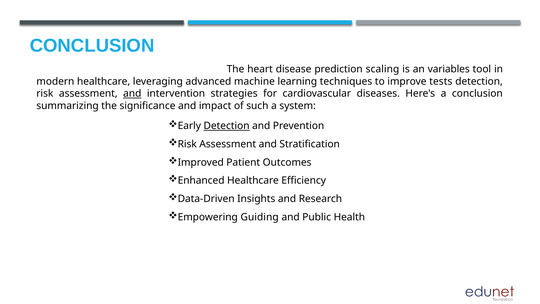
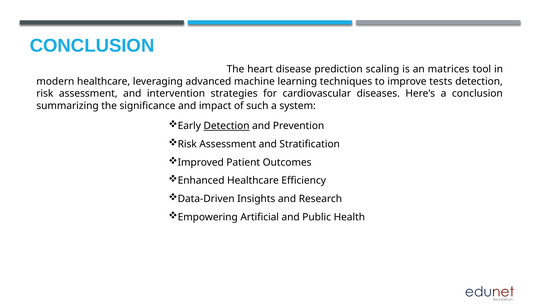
variables: variables -> matrices
and at (132, 93) underline: present -> none
Guiding: Guiding -> Artificial
